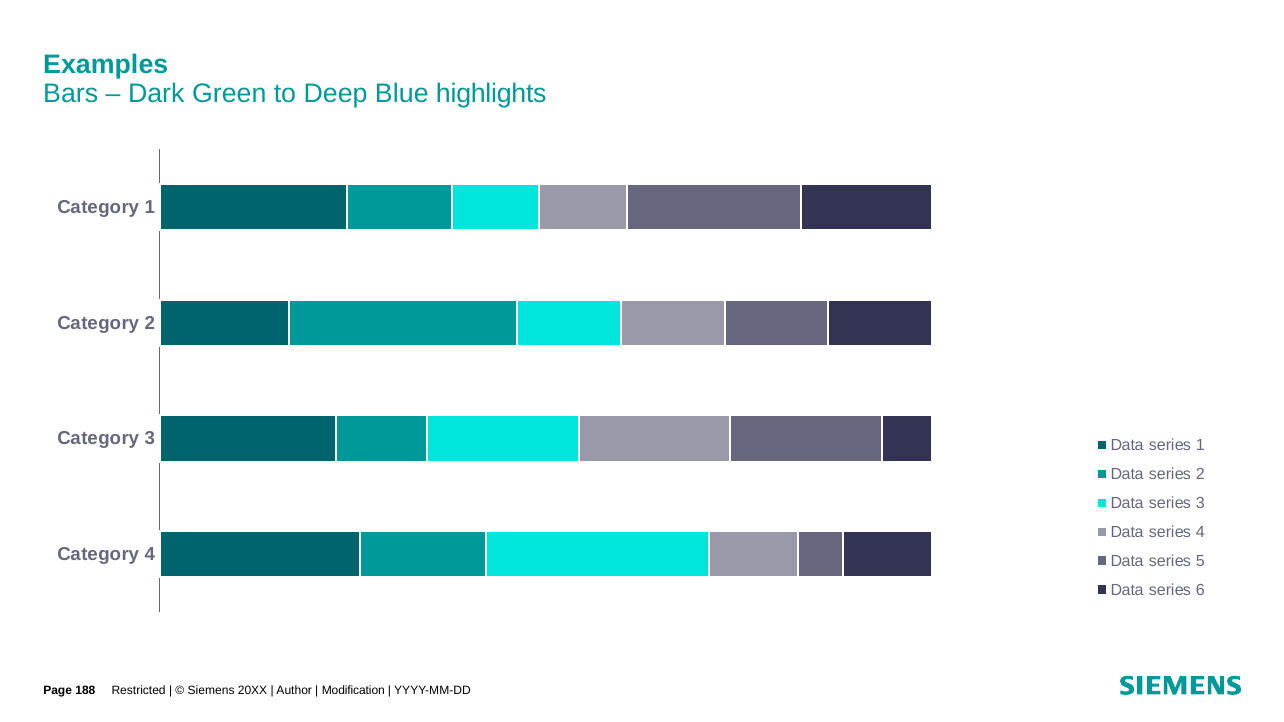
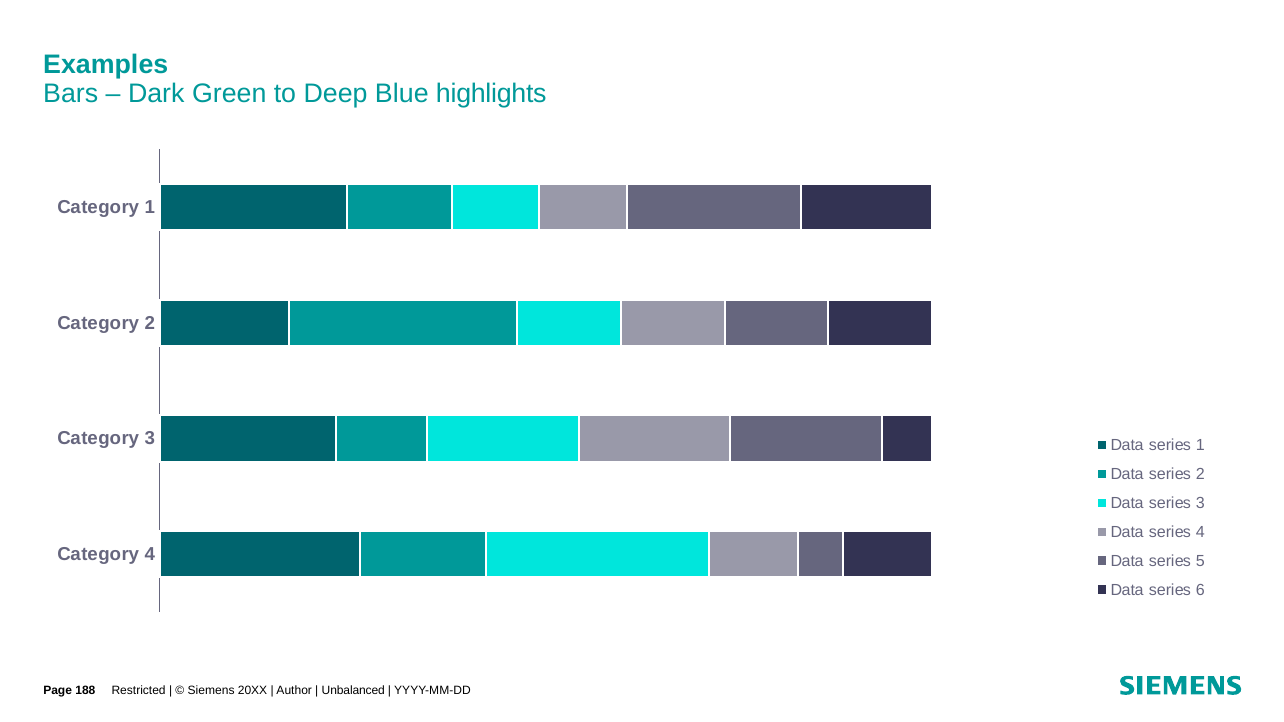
Modification: Modification -> Unbalanced
